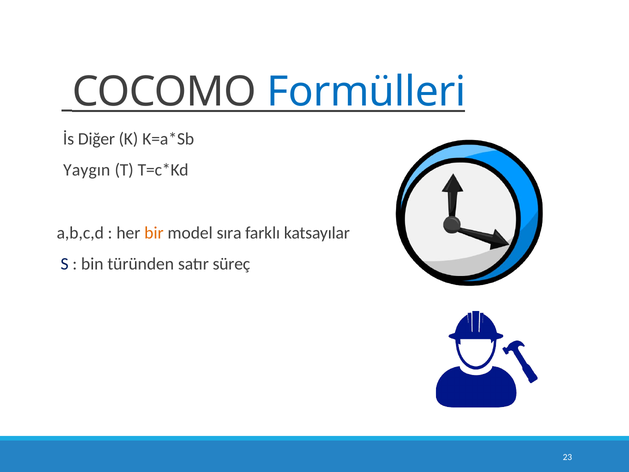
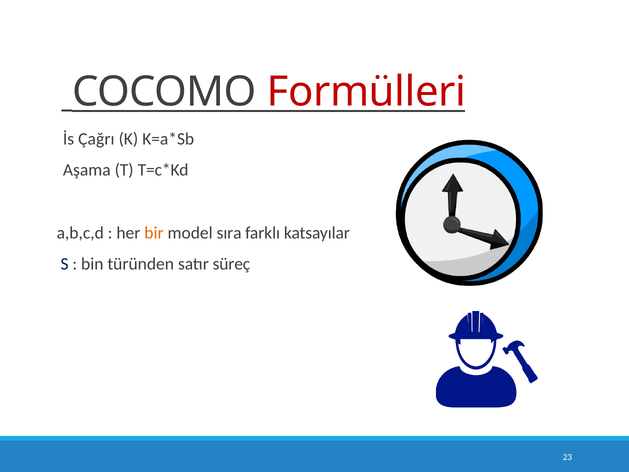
Formülleri colour: blue -> red
Diğer: Diğer -> Çağrı
Yaygın: Yaygın -> Aşama
